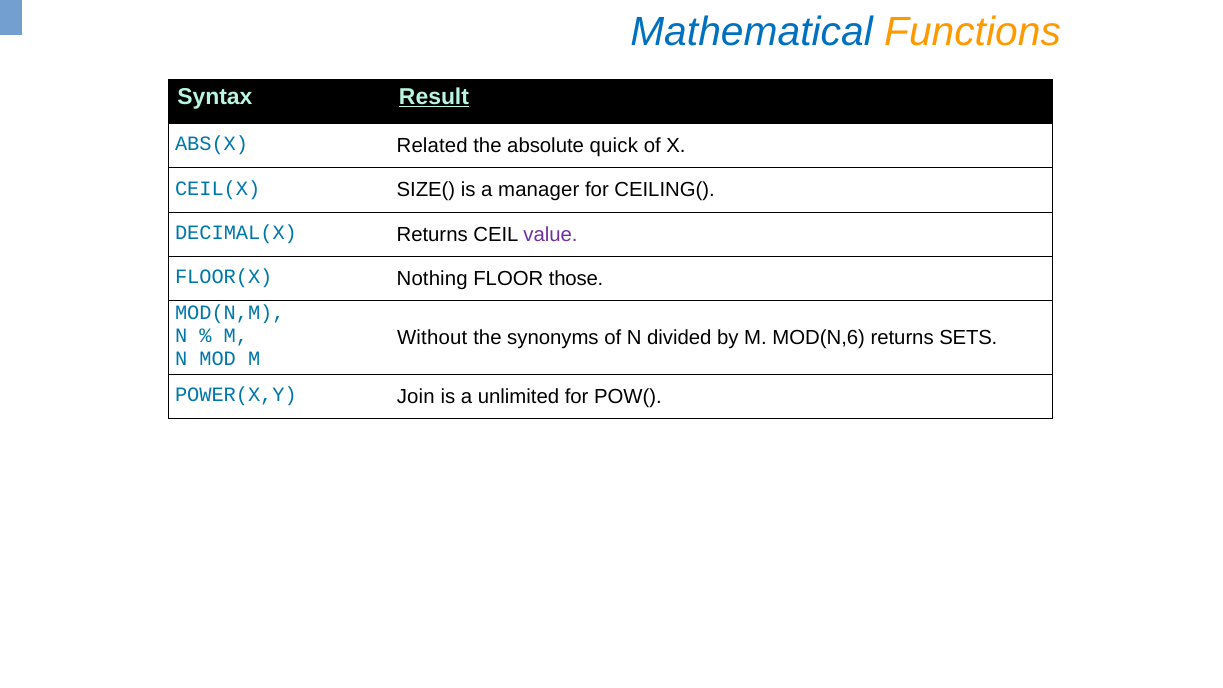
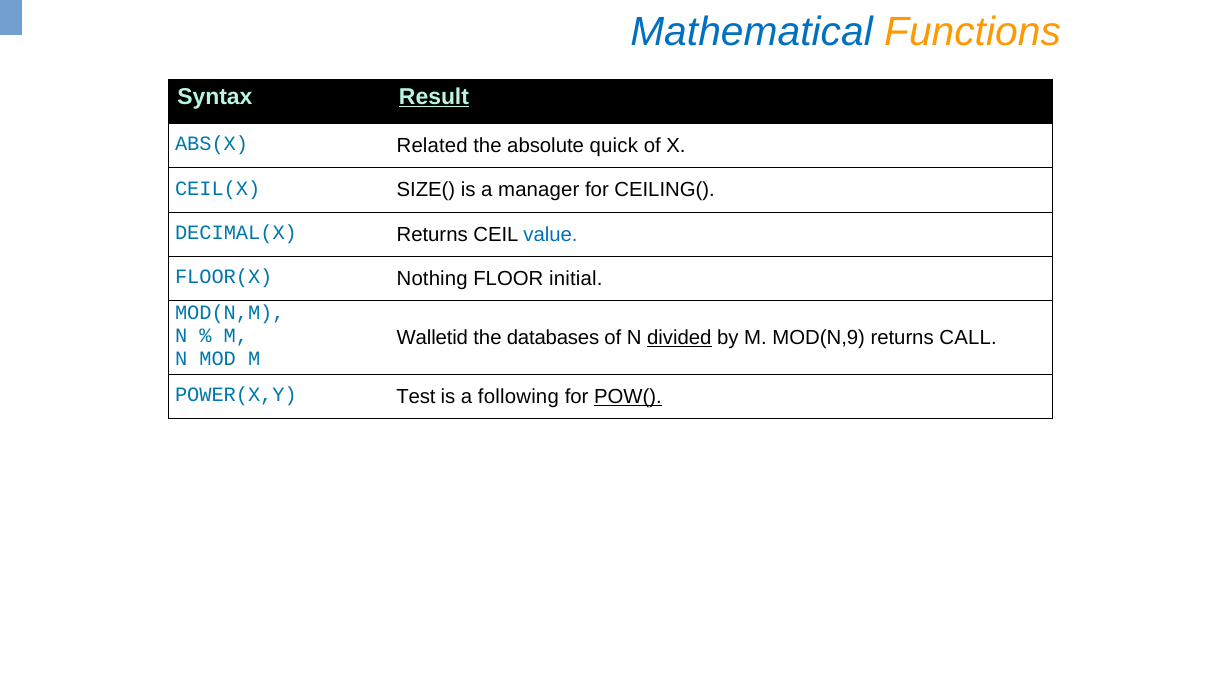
value colour: purple -> blue
those: those -> initial
Without: Without -> Walletid
synonyms: synonyms -> databases
divided underline: none -> present
MOD(N,6: MOD(N,6 -> MOD(N,9
SETS: SETS -> CALL
Join: Join -> Test
unlimited: unlimited -> following
POW( underline: none -> present
